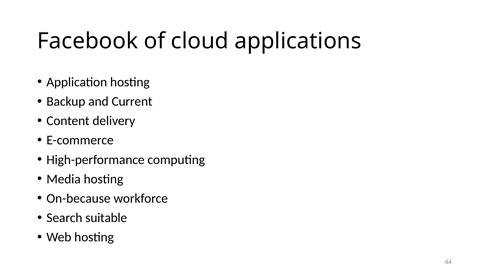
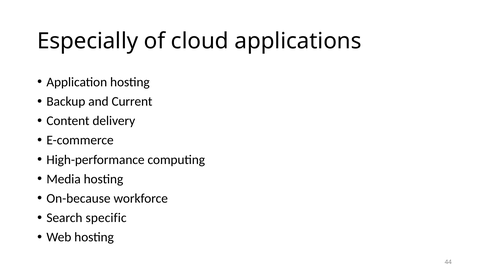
Facebook: Facebook -> Especially
suitable: suitable -> specific
